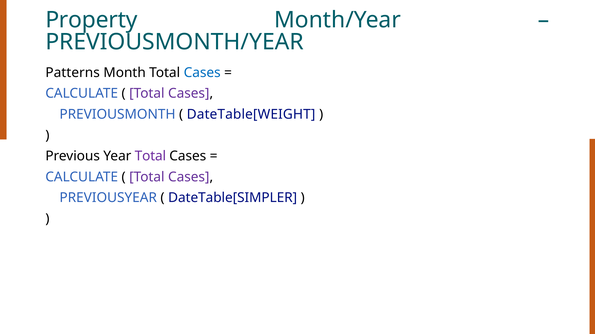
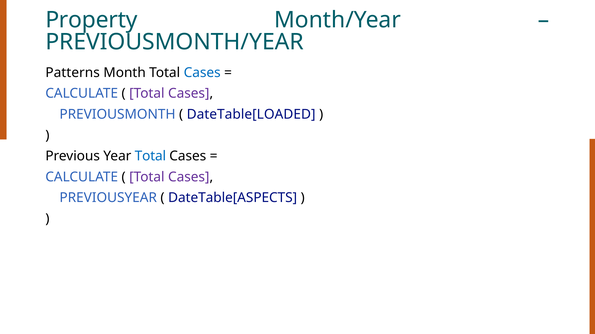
DateTable[WEIGHT: DateTable[WEIGHT -> DateTable[LOADED
Total at (150, 156) colour: purple -> blue
DateTable[SIMPLER: DateTable[SIMPLER -> DateTable[ASPECTS
